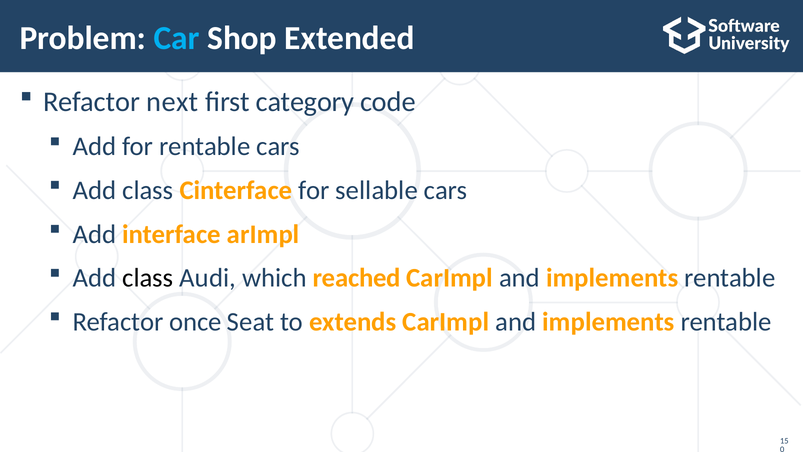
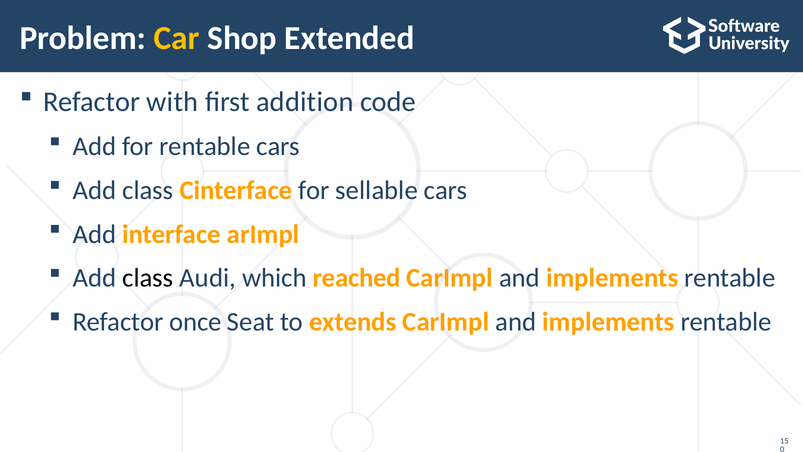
Car colour: light blue -> yellow
next: next -> with
category: category -> addition
